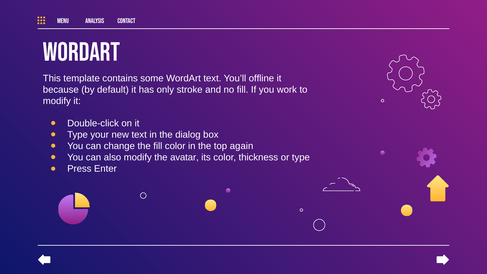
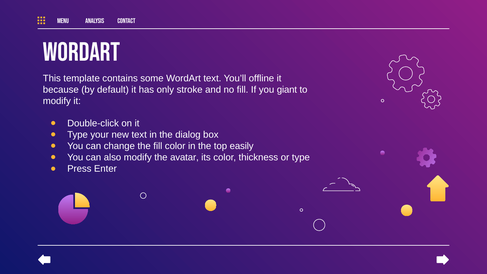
work: work -> giant
again: again -> easily
